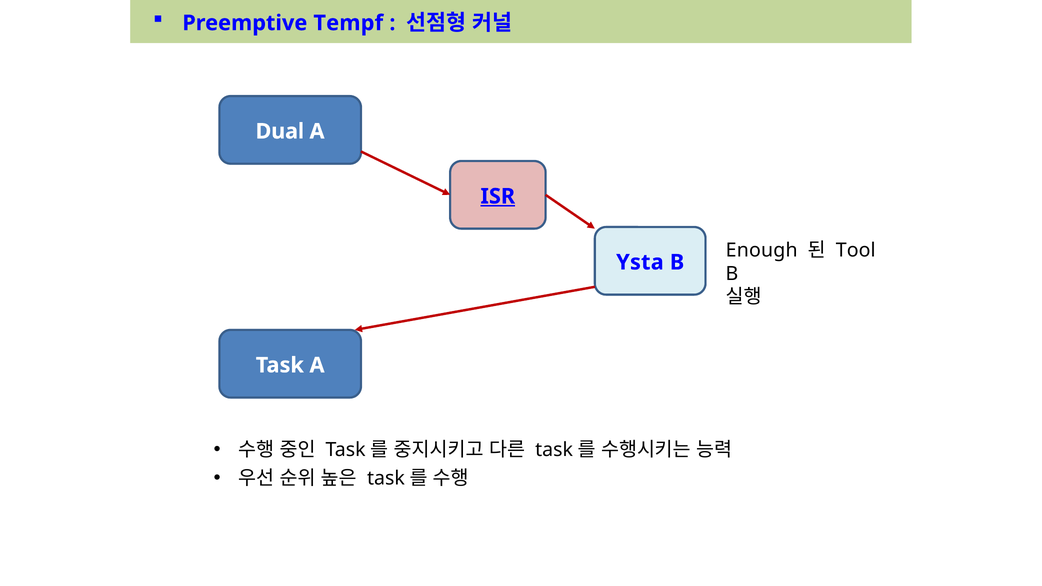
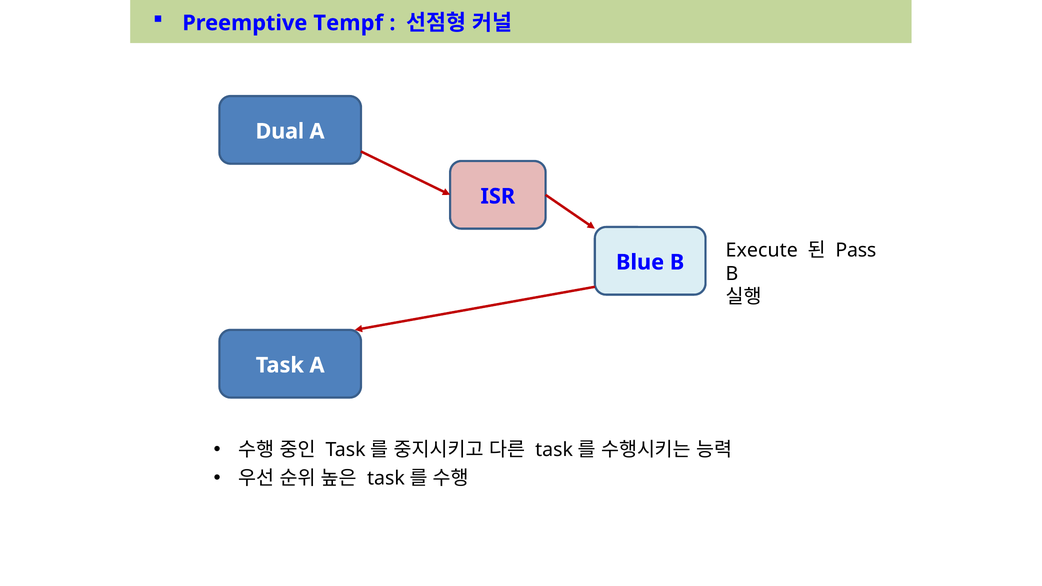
ISR underline: present -> none
Enough: Enough -> Execute
Tool: Tool -> Pass
Ysta: Ysta -> Blue
